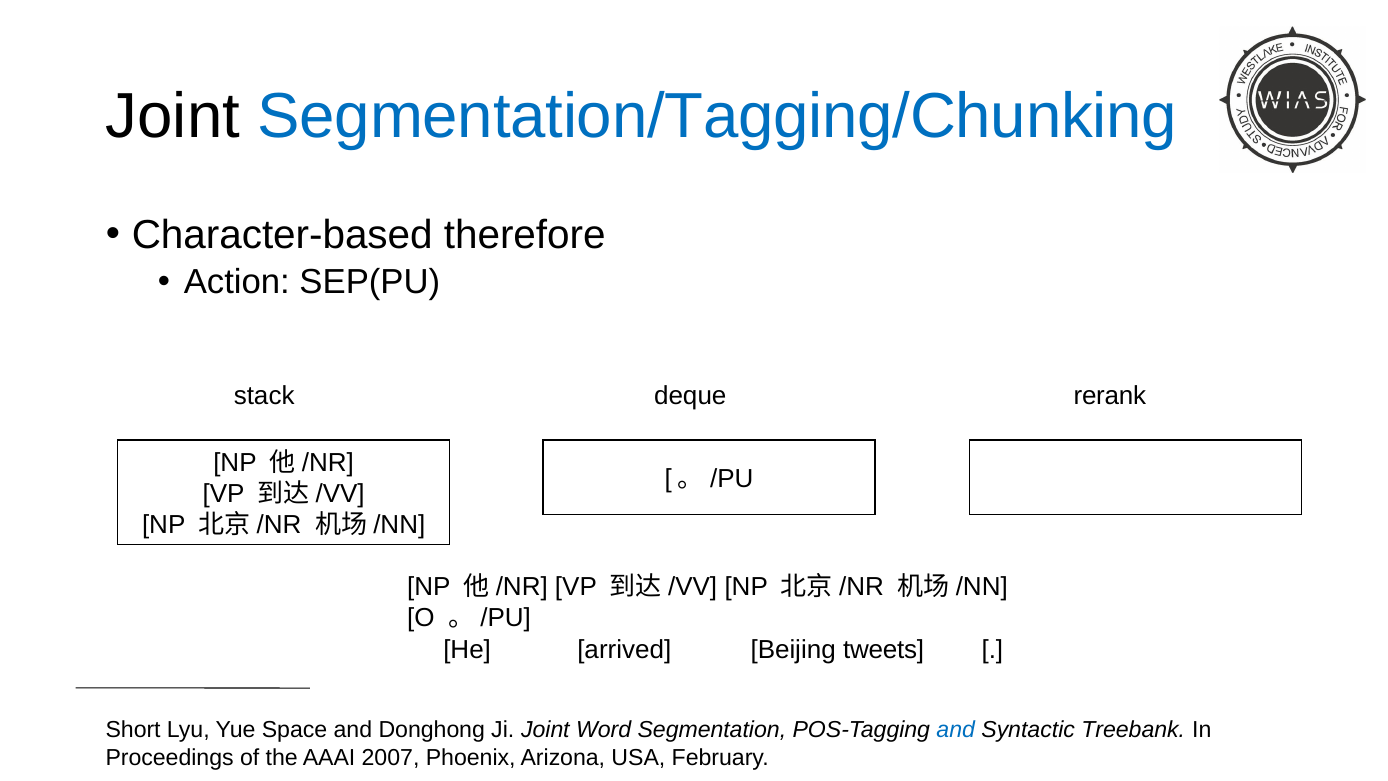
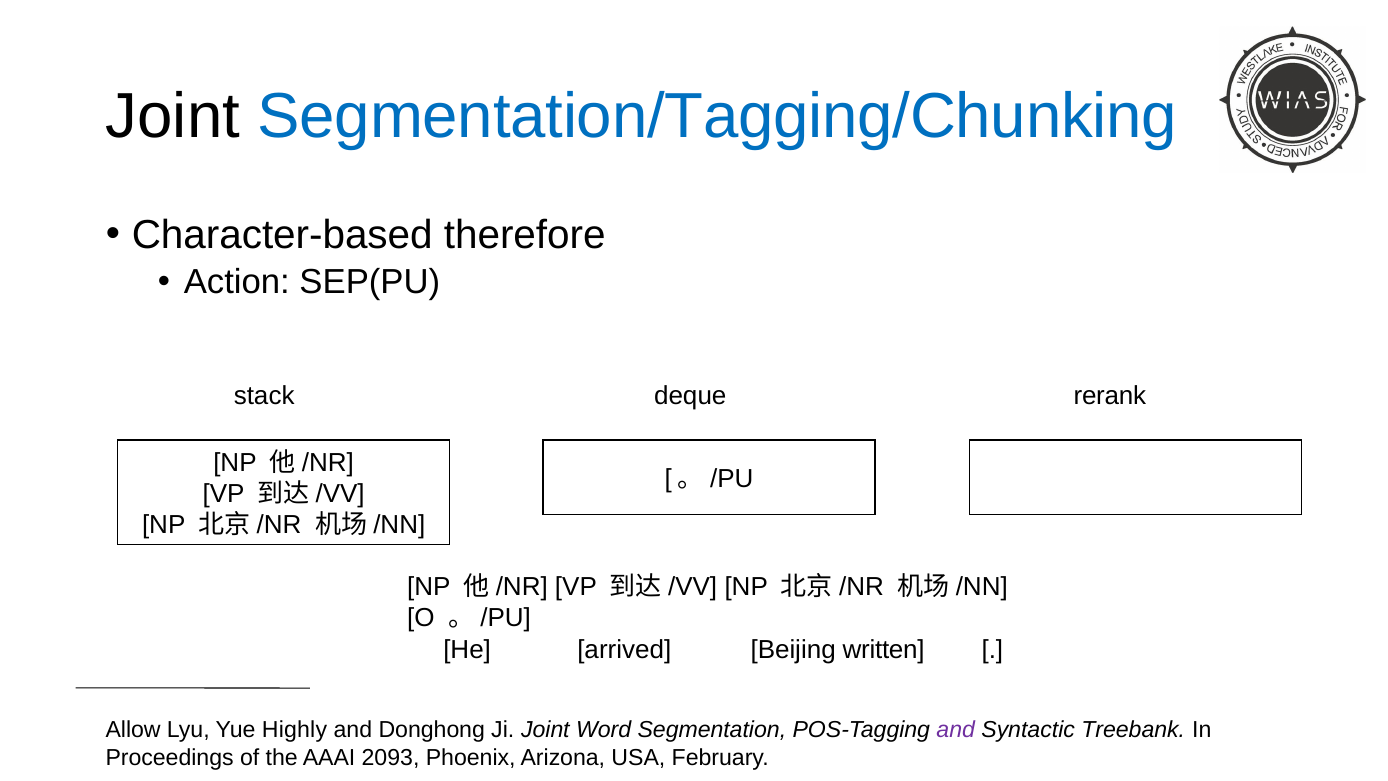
tweets: tweets -> written
Short: Short -> Allow
Space: Space -> Highly
and at (956, 730) colour: blue -> purple
2007: 2007 -> 2093
